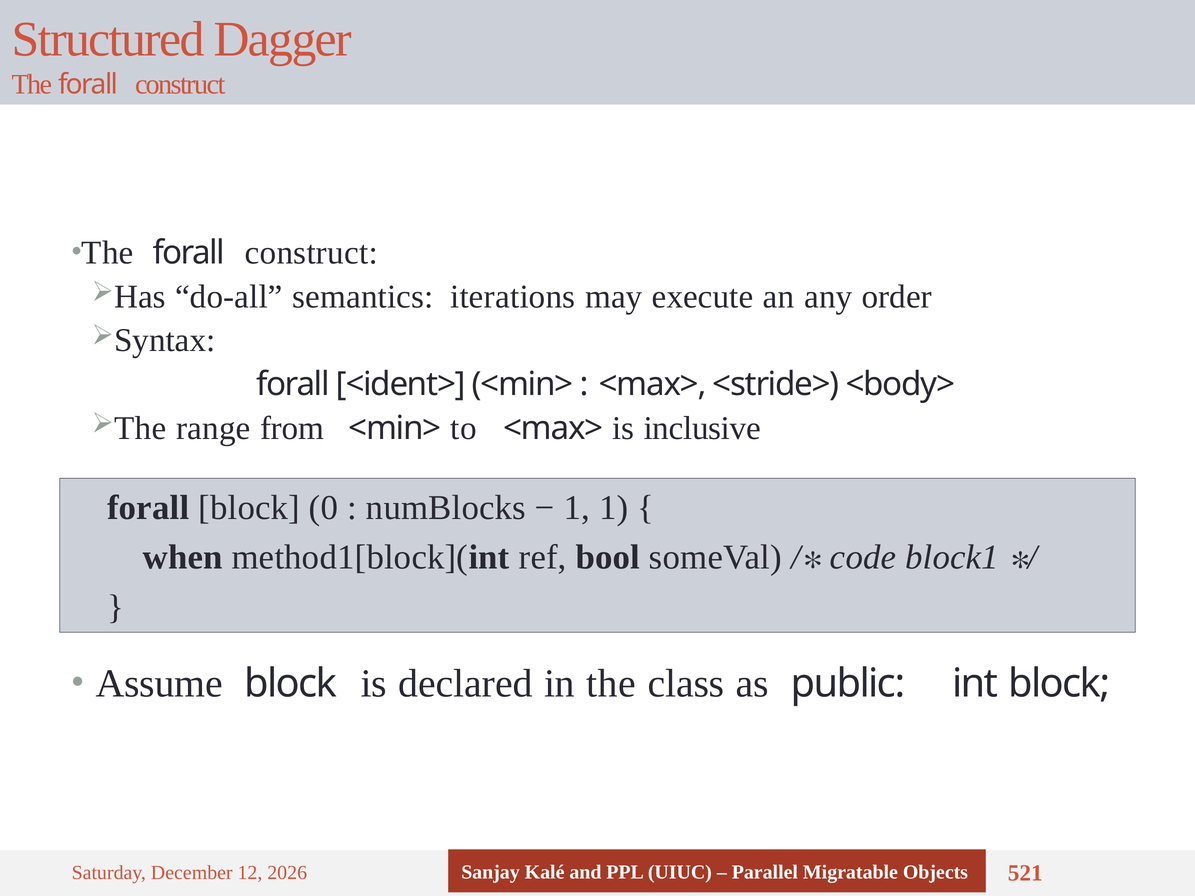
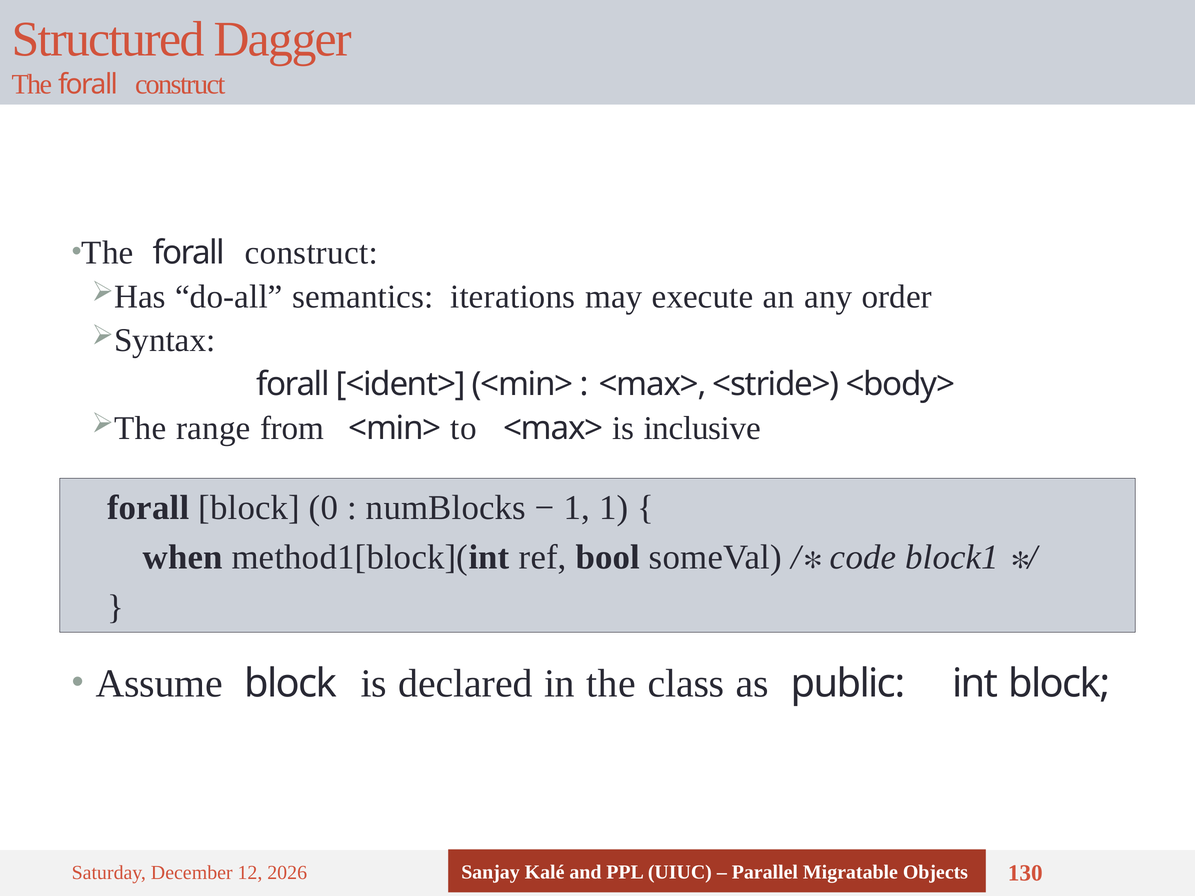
521: 521 -> 130
